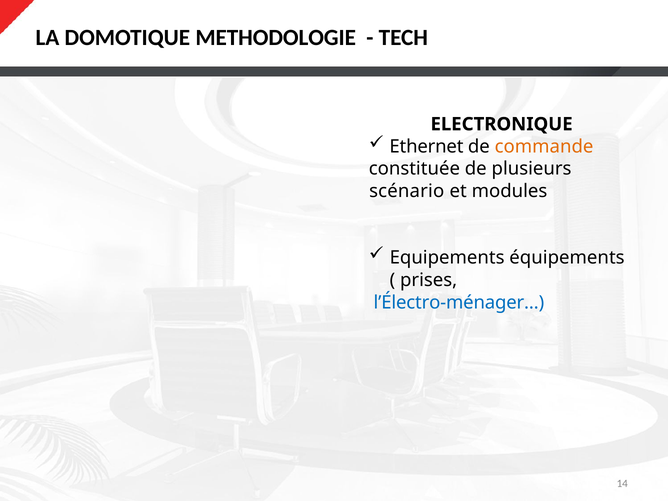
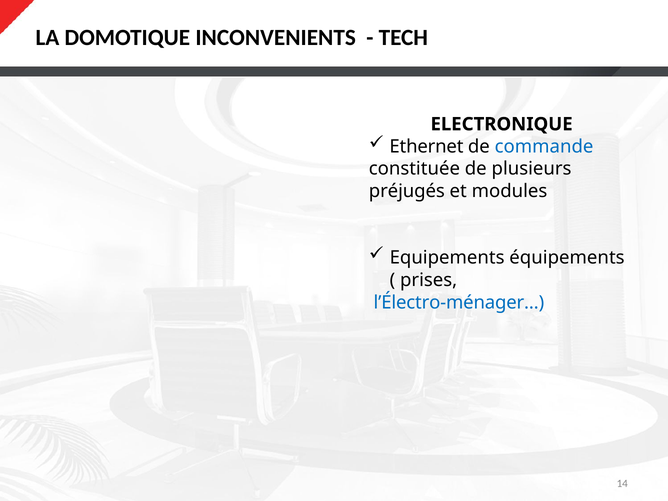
METHODOLOGIE: METHODOLOGIE -> INCONVENIENTS
commande colour: orange -> blue
scénario: scénario -> préjugés
